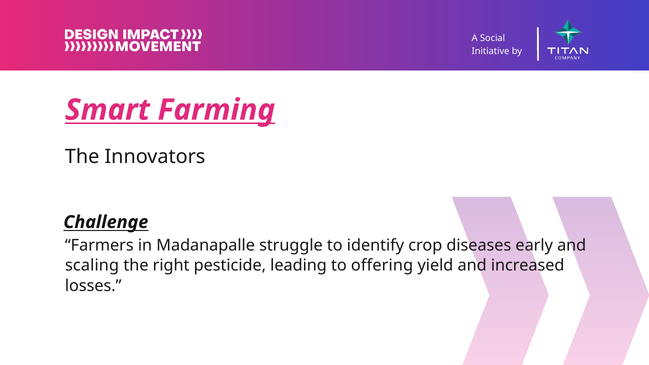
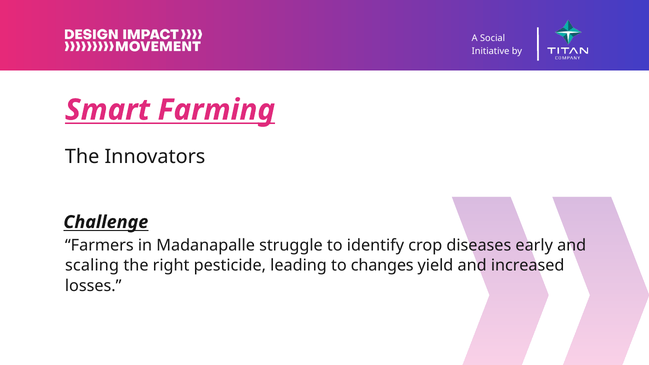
offering: offering -> changes
